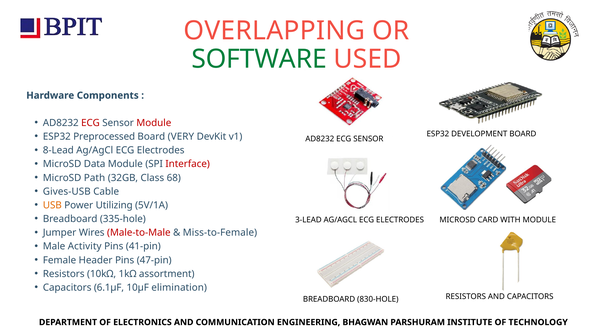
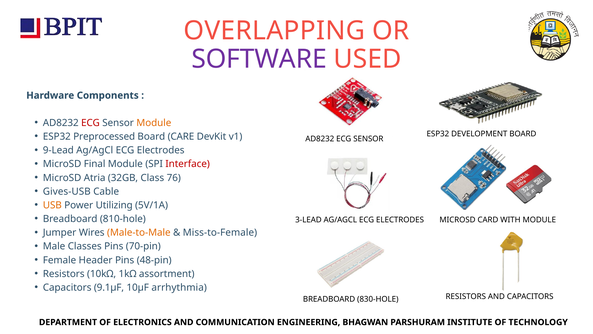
SOFTWARE colour: green -> purple
Module at (154, 123) colour: red -> orange
VERY: VERY -> CARE
8-Lead: 8-Lead -> 9-Lead
Data: Data -> Final
Path: Path -> Atria
68: 68 -> 76
335-hole: 335-hole -> 810-hole
Male-to-Male colour: red -> orange
Activity: Activity -> Classes
41-pin: 41-pin -> 70-pin
47-pin: 47-pin -> 48-pin
6.1µF: 6.1µF -> 9.1µF
elimination: elimination -> arrhythmia
